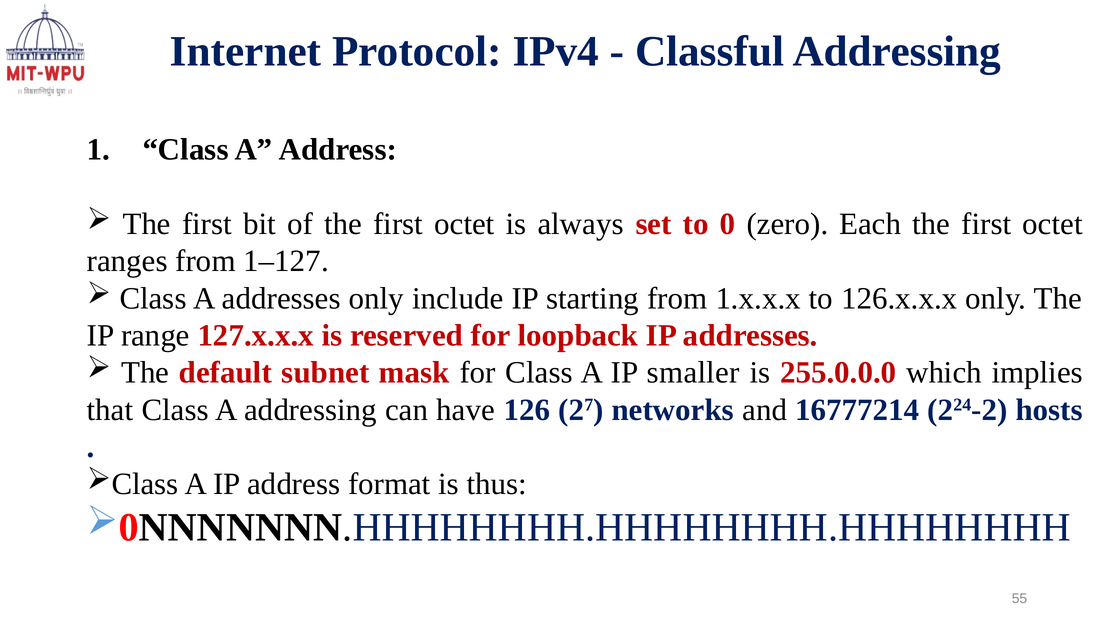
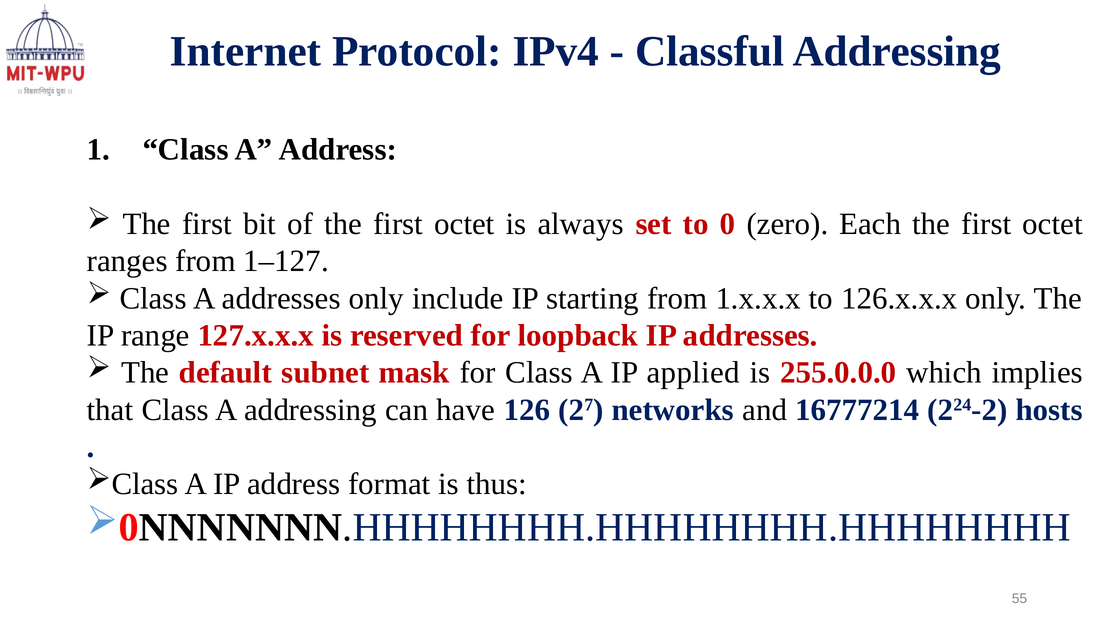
smaller: smaller -> applied
